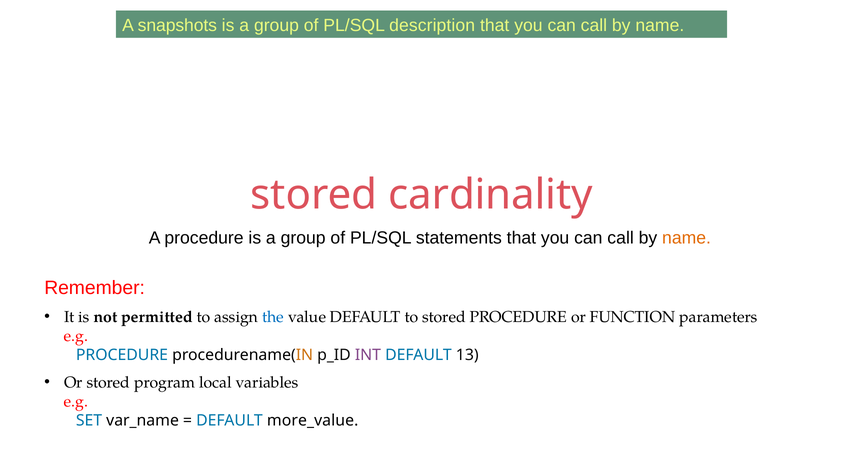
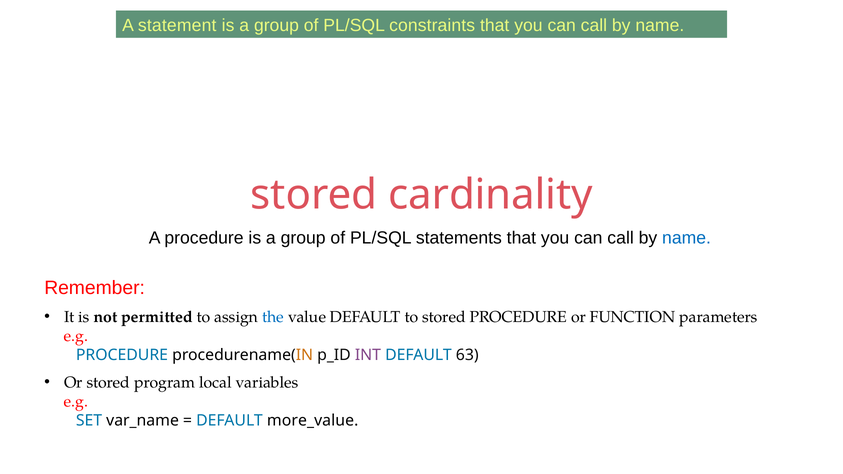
snapshots: snapshots -> statement
description: description -> constraints
name at (687, 238) colour: orange -> blue
13: 13 -> 63
